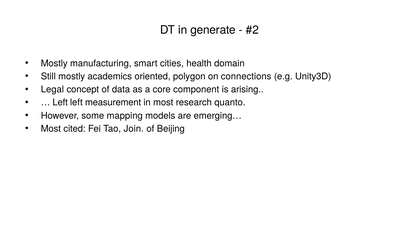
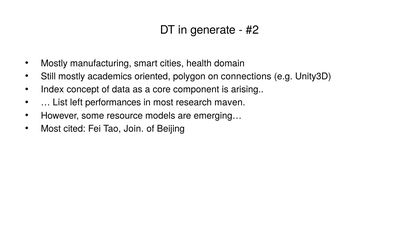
Legal: Legal -> Index
Left at (60, 102): Left -> List
measurement: measurement -> performances
quanto: quanto -> maven
mapping: mapping -> resource
